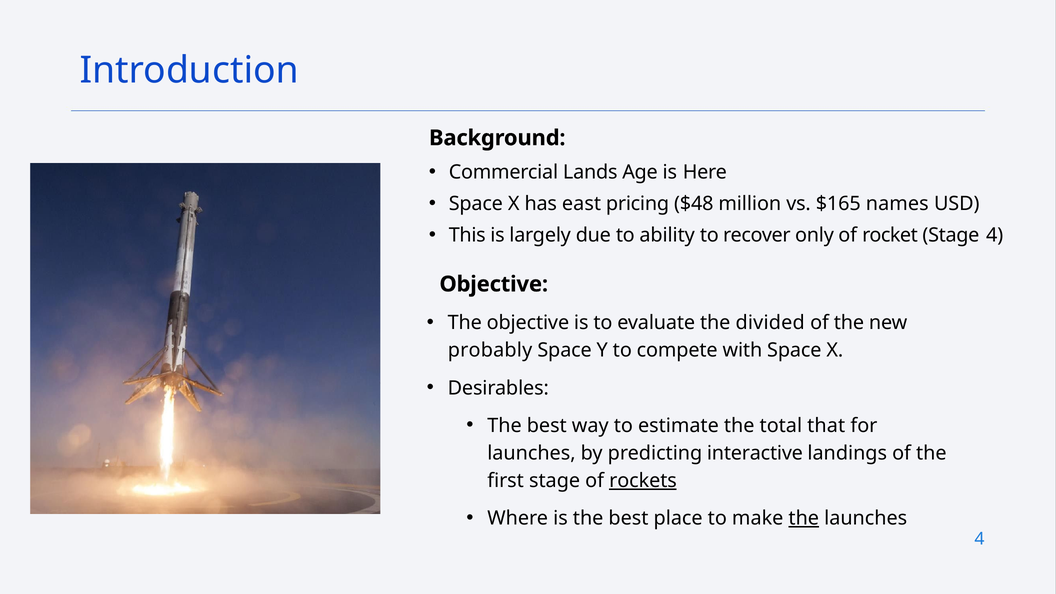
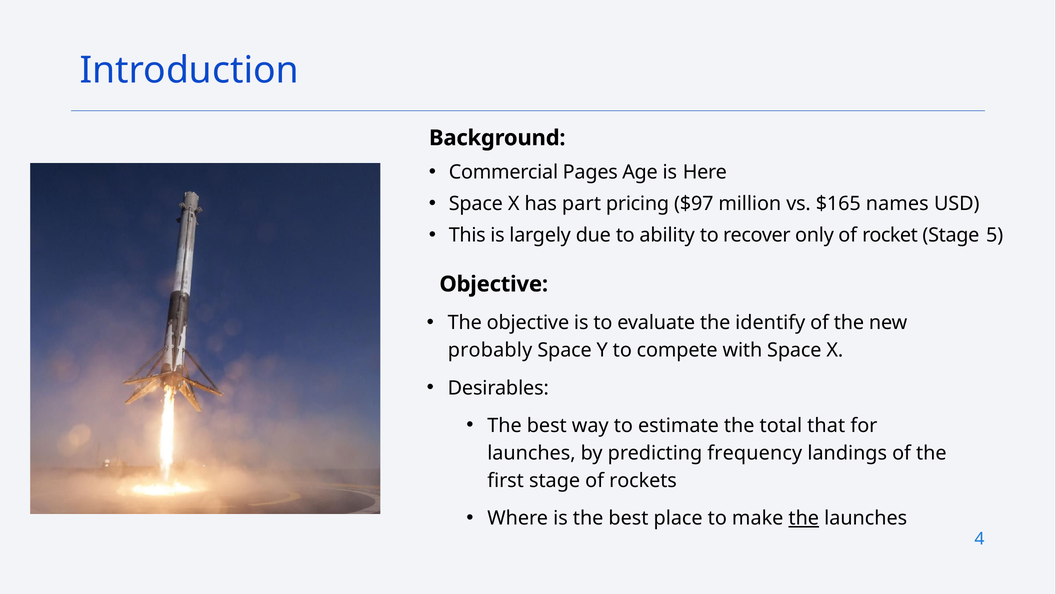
Lands: Lands -> Pages
east: east -> part
$48: $48 -> $97
Stage 4: 4 -> 5
divided: divided -> identify
interactive: interactive -> frequency
rockets underline: present -> none
